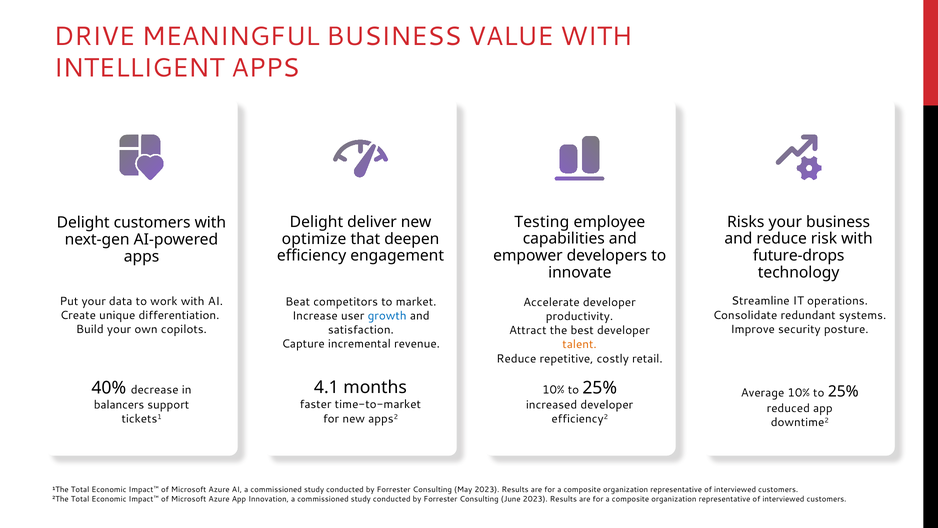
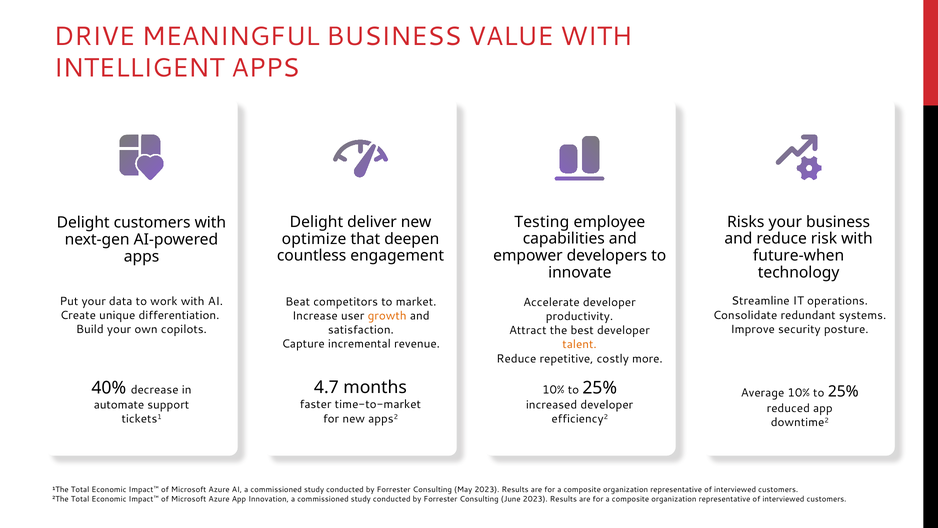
future-drops: future-drops -> future-when
efficiency: efficiency -> countless
growth colour: blue -> orange
retail: retail -> more
4.1: 4.1 -> 4.7
balancers: balancers -> automate
